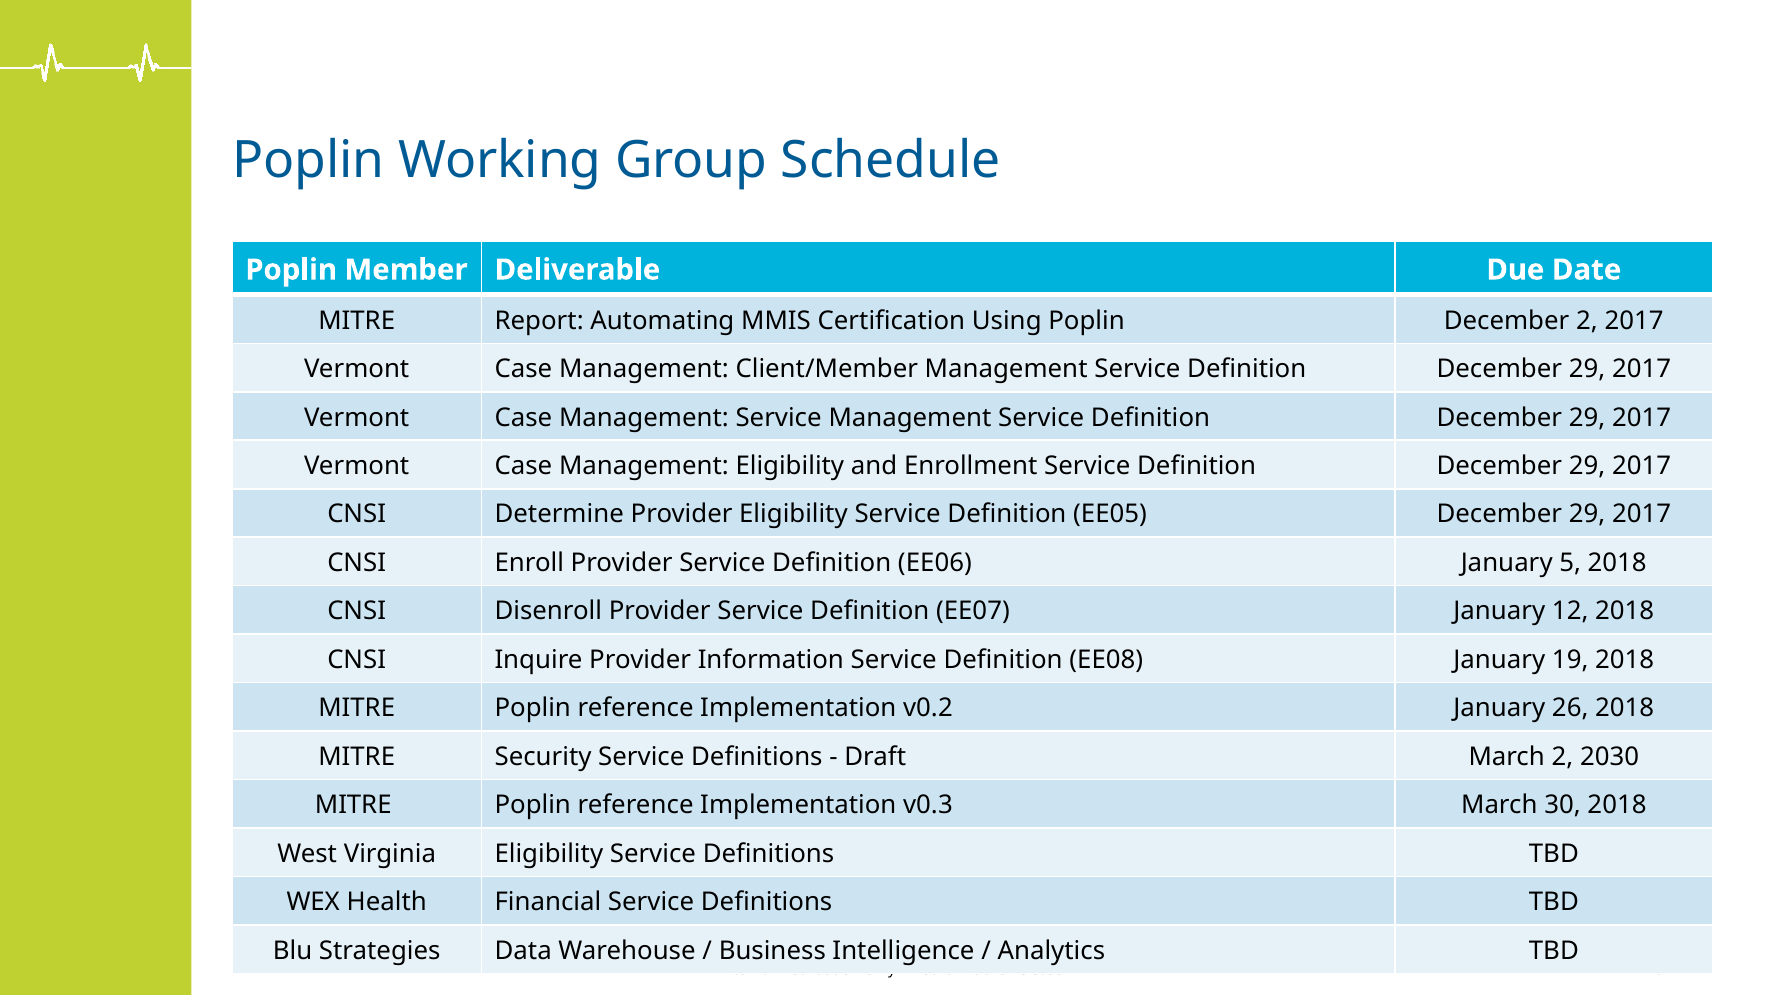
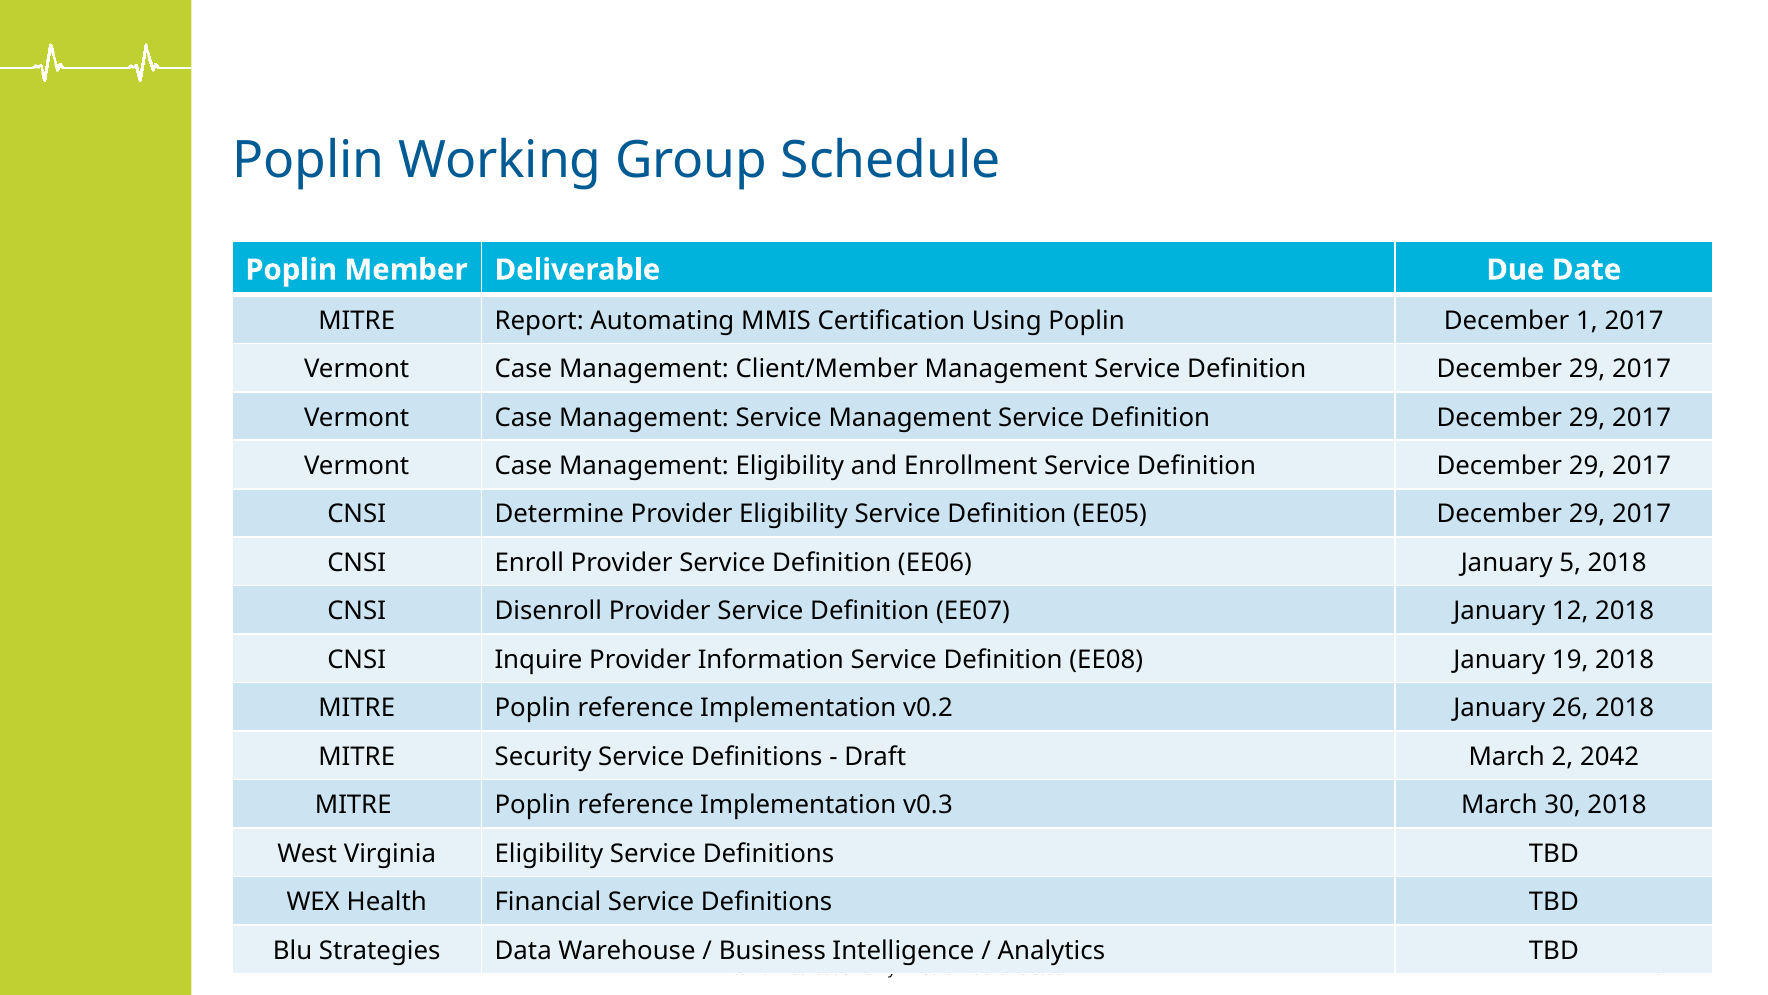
December 2: 2 -> 1
2030: 2030 -> 2042
